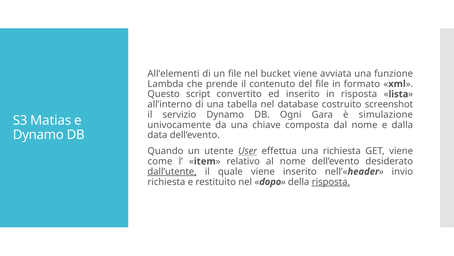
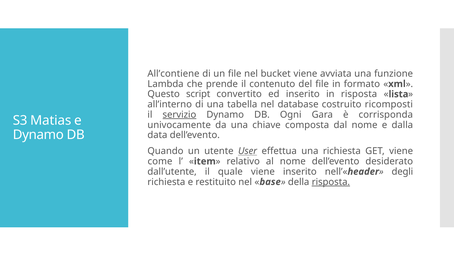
All’elementi: All’elementi -> All’contiene
screenshot: screenshot -> ricomposti
servizio underline: none -> present
simulazione: simulazione -> corrisponda
dall’utente underline: present -> none
invio: invio -> degli
dopo: dopo -> base
